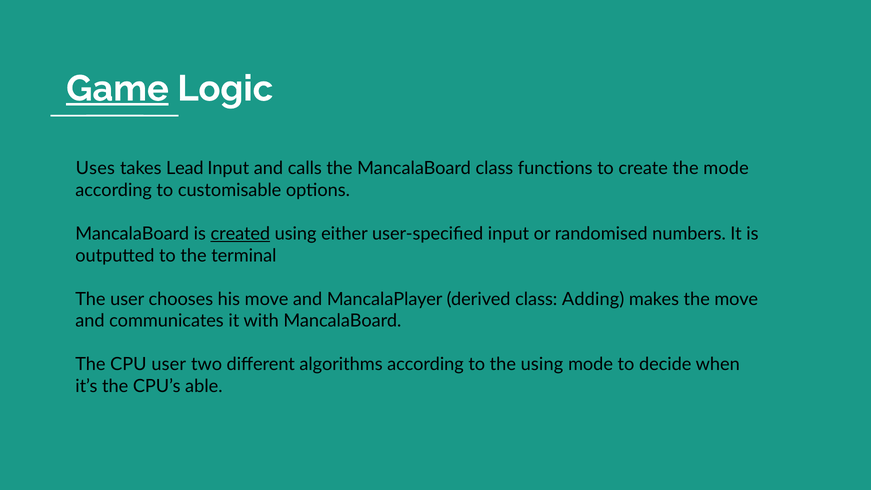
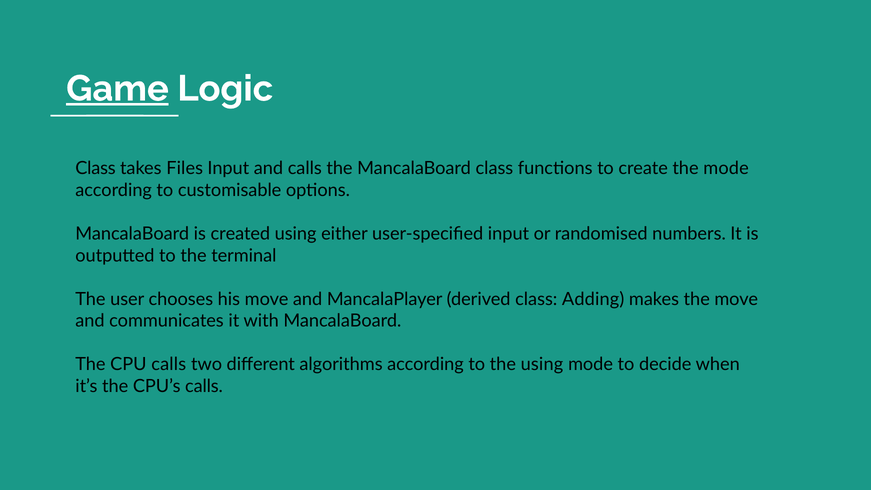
Uses at (95, 168): Uses -> Class
Lead: Lead -> Files
created underline: present -> none
CPU user: user -> calls
CPU’s able: able -> calls
